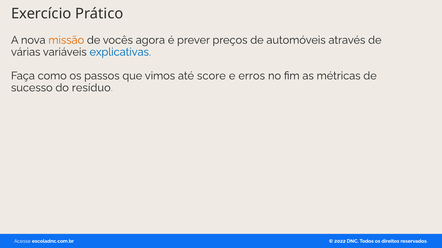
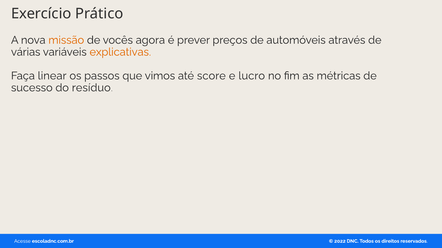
explicativas colour: blue -> orange
como: como -> linear
erros: erros -> lucro
